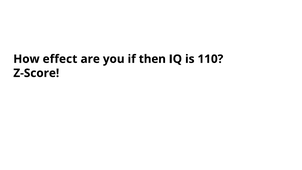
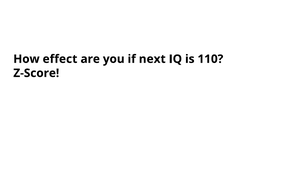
then: then -> next
